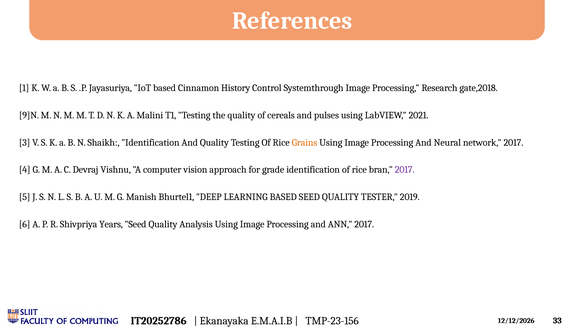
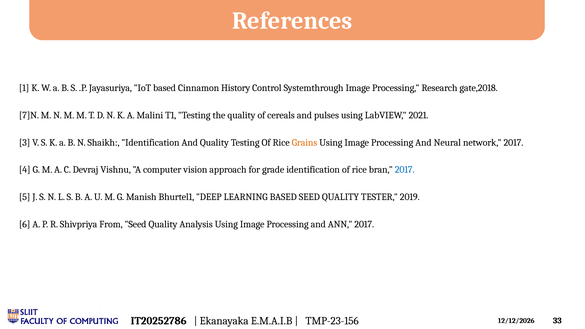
9]N: 9]N -> 7]N
2017 at (405, 170) colour: purple -> blue
Years: Years -> From
